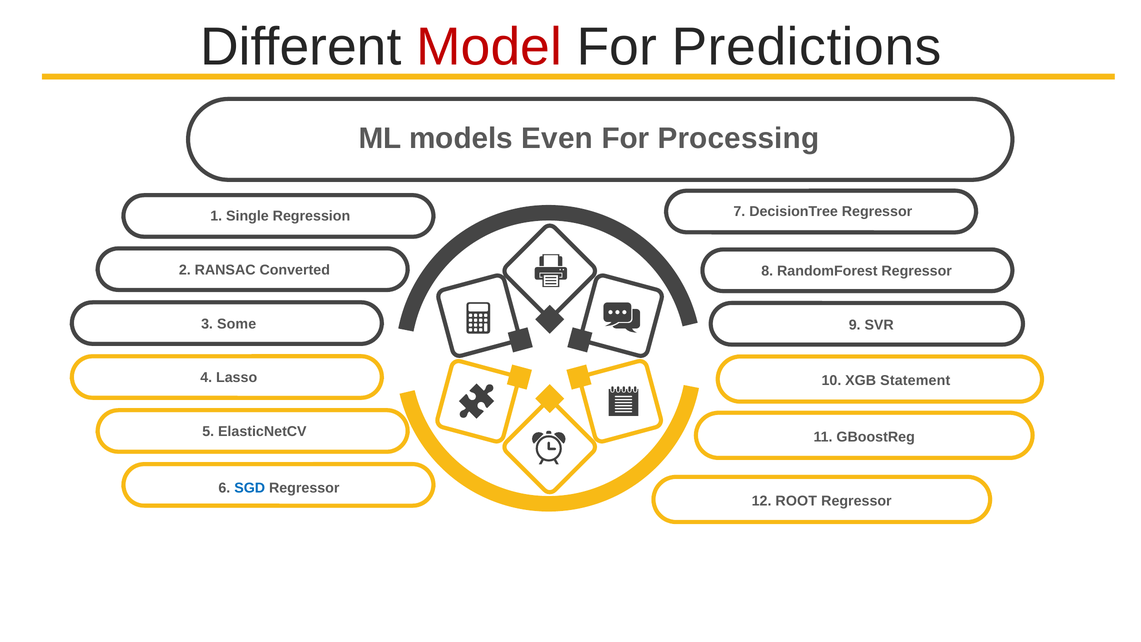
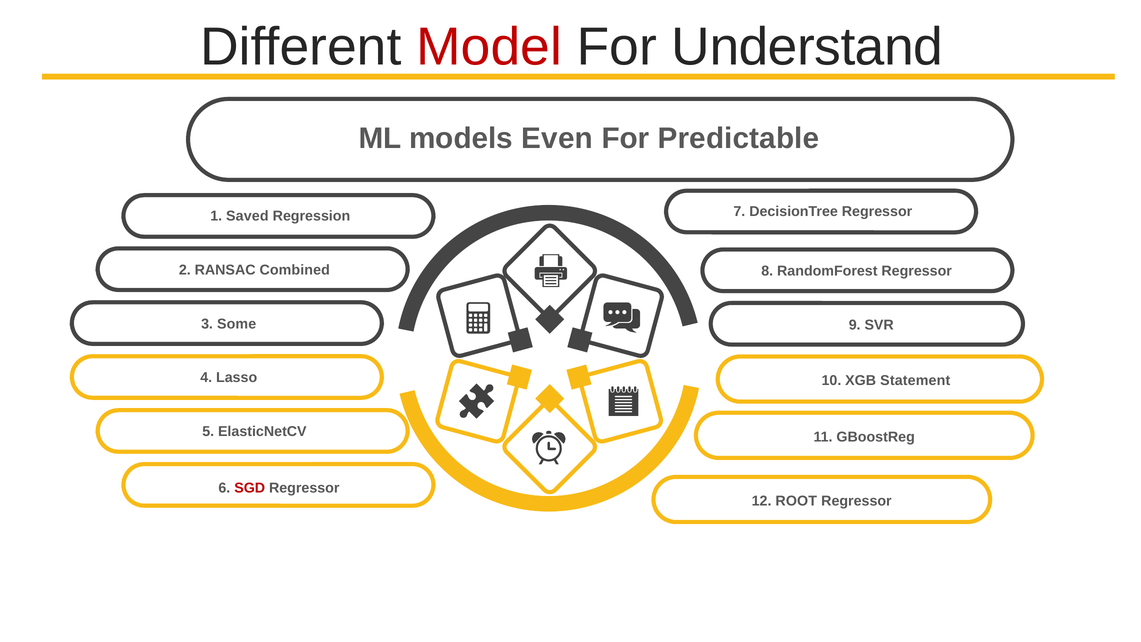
Predictions: Predictions -> Understand
Processing: Processing -> Predictable
Single: Single -> Saved
Converted: Converted -> Combined
SGD colour: blue -> red
